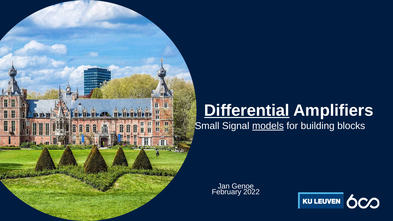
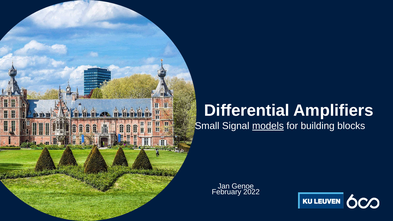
Differential underline: present -> none
